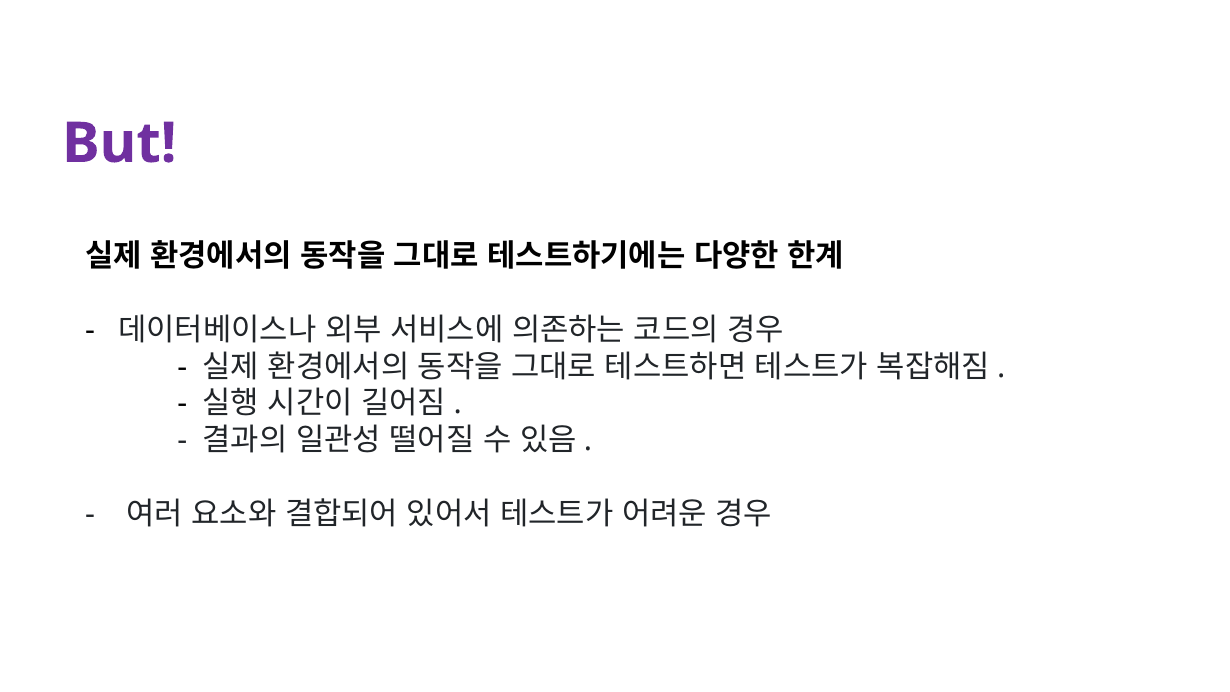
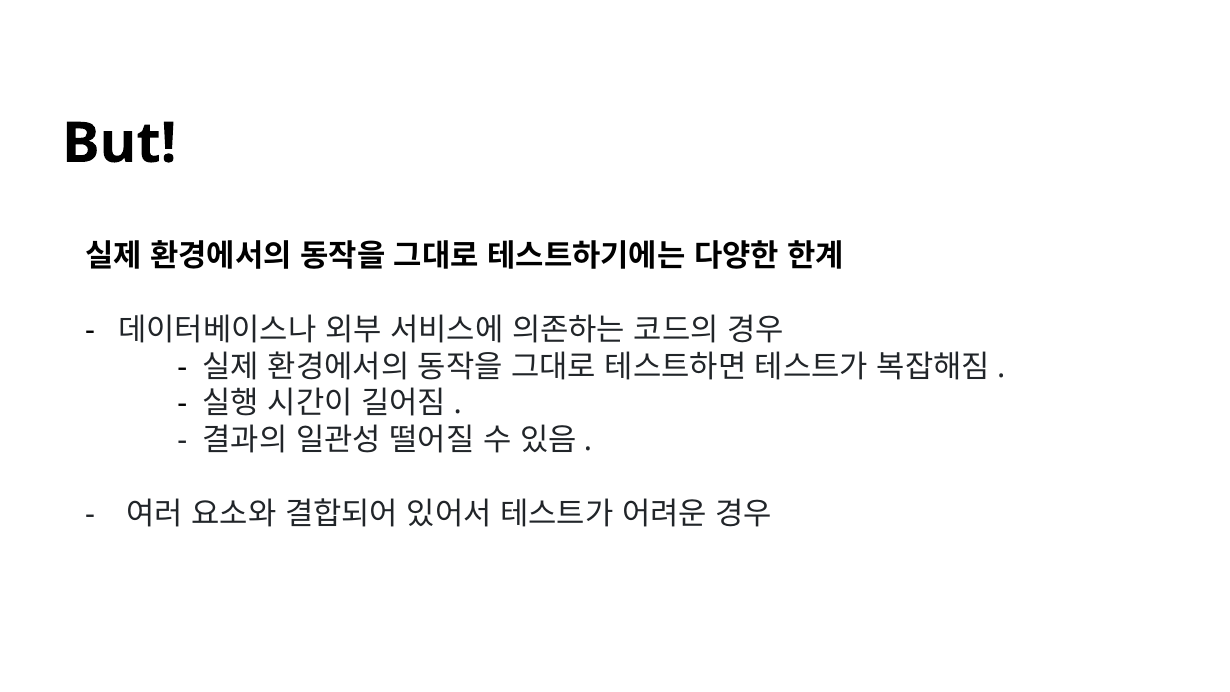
But colour: purple -> black
